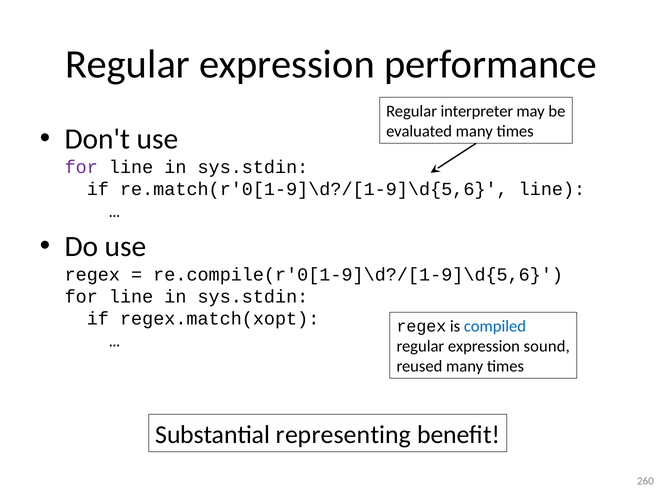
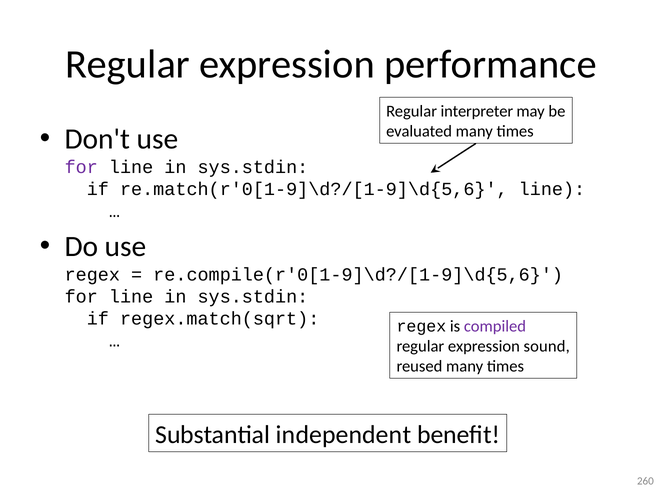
regex.match(xopt: regex.match(xopt -> regex.match(sqrt
compiled colour: blue -> purple
representing: representing -> independent
